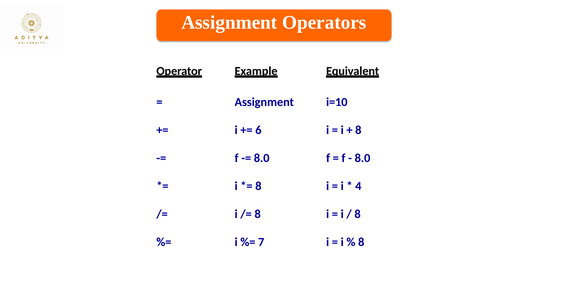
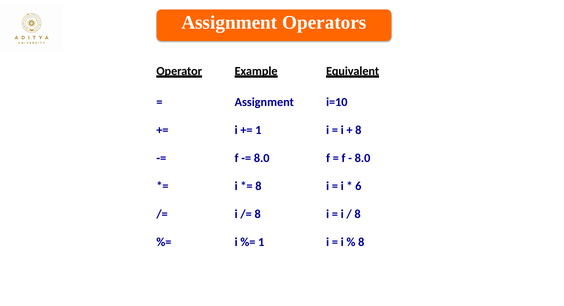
6 at (258, 130): 6 -> 1
4: 4 -> 6
7 at (261, 242): 7 -> 1
